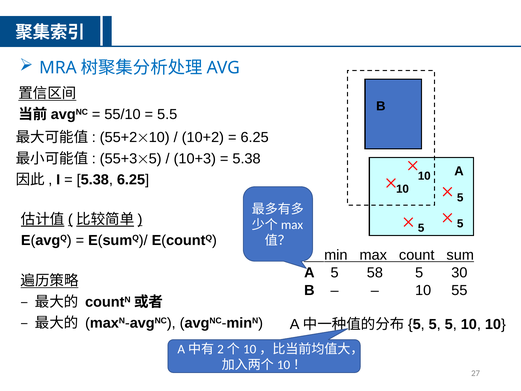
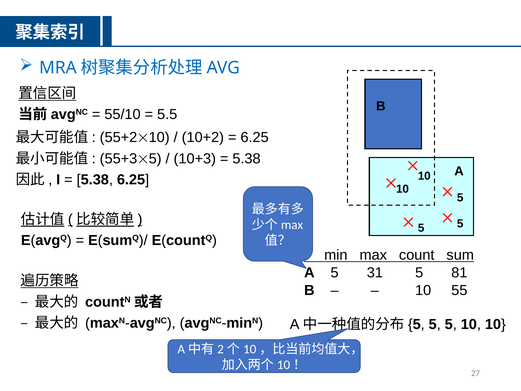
58: 58 -> 31
30: 30 -> 81
